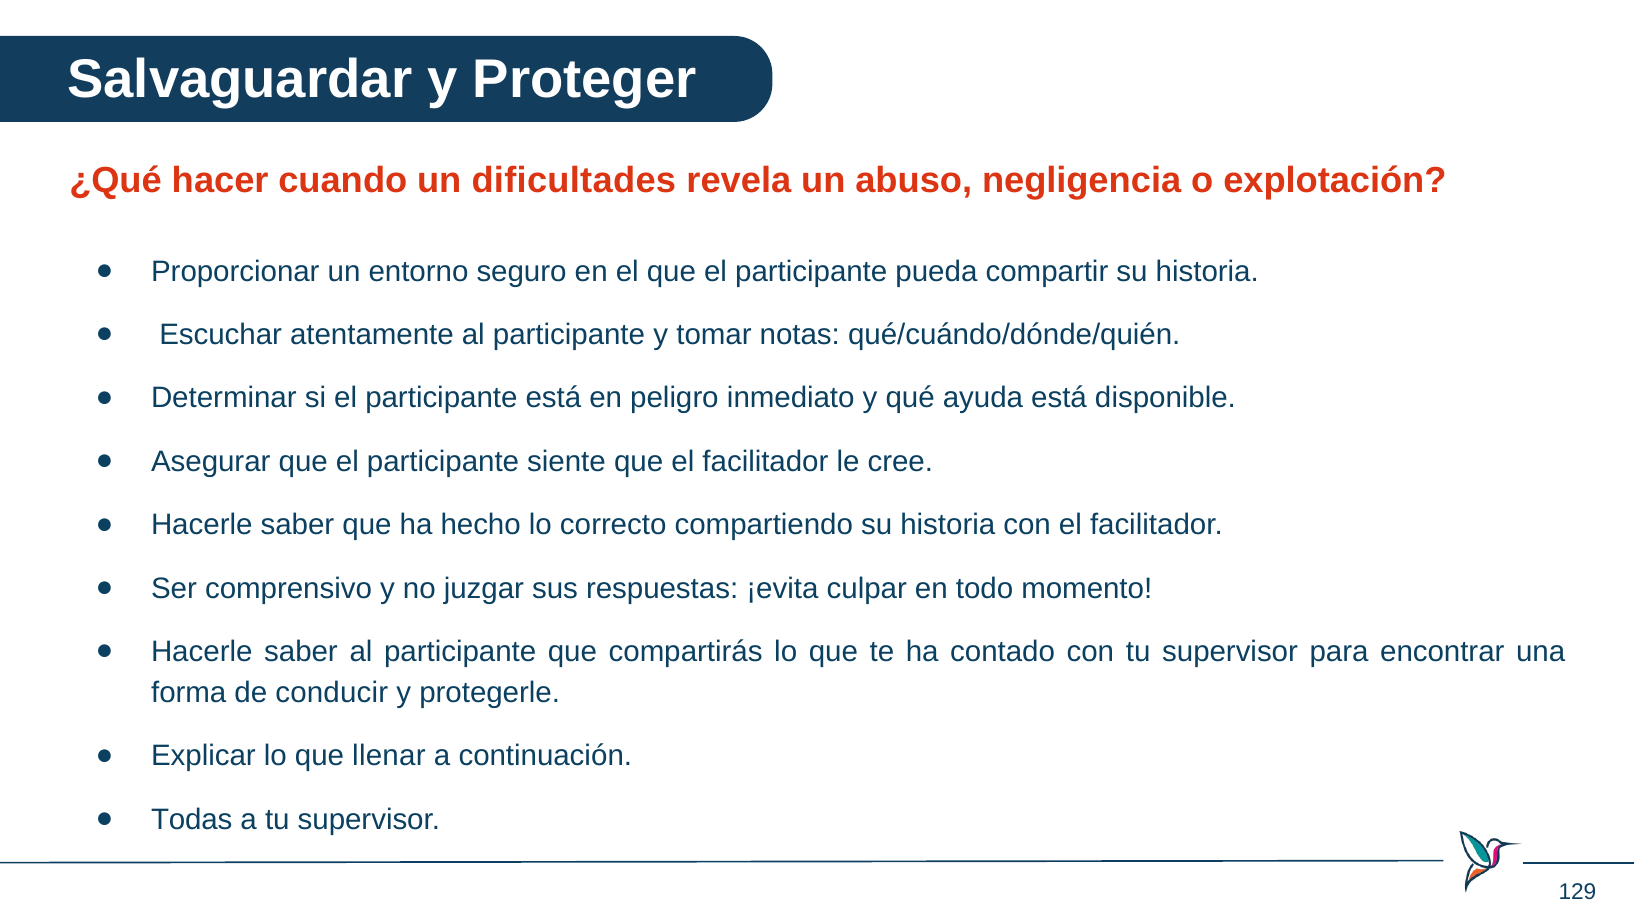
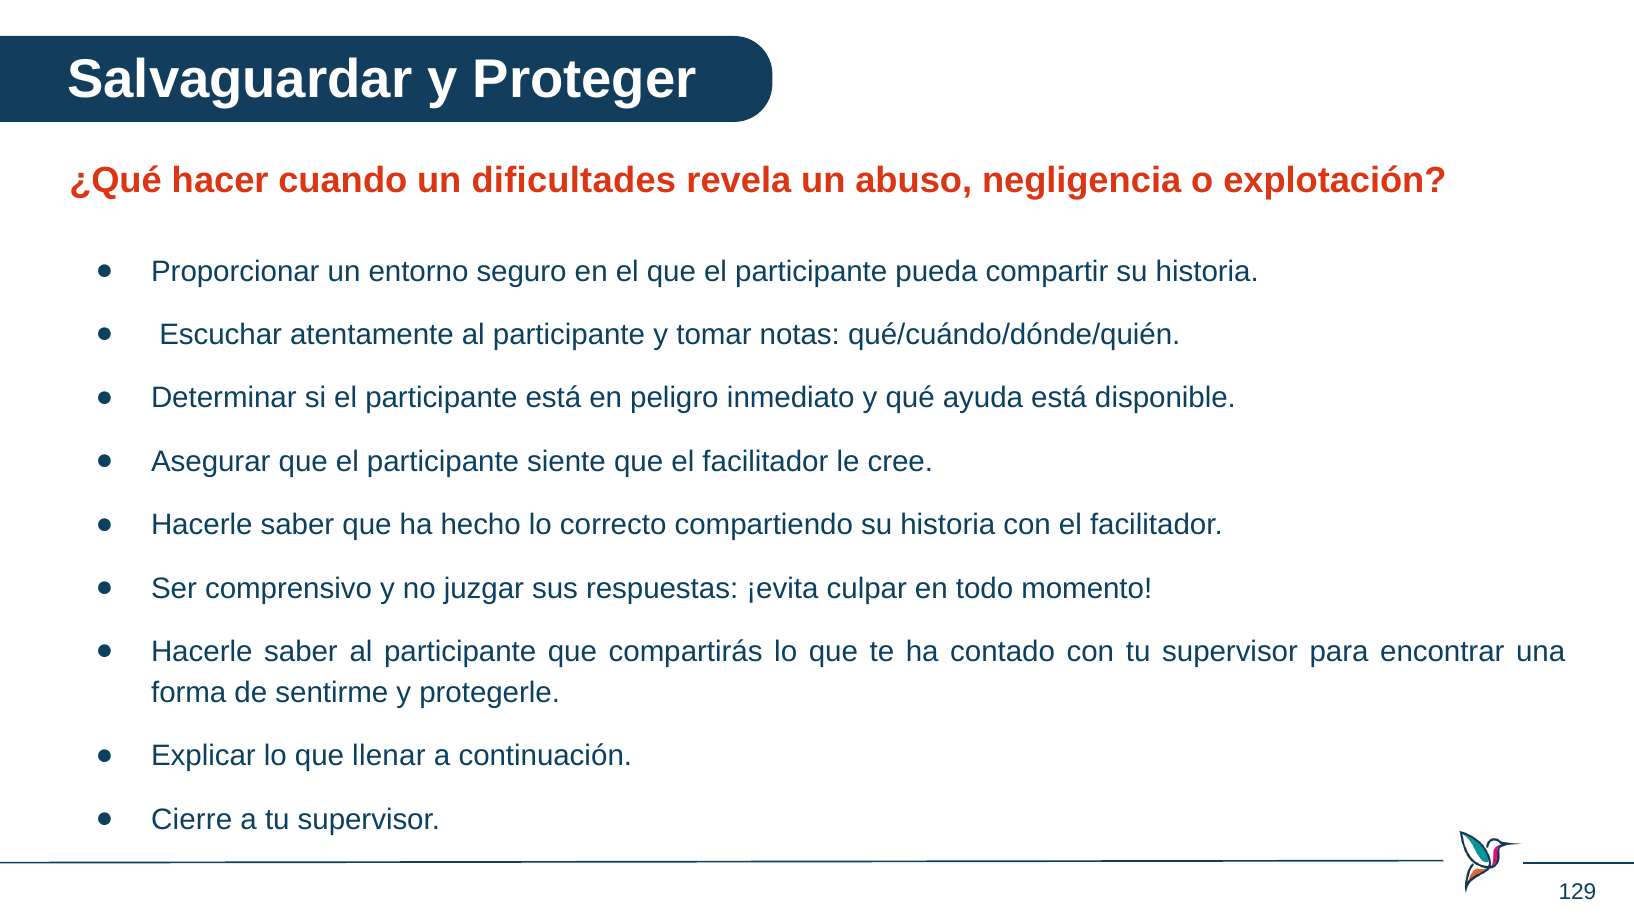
conducir: conducir -> sentirme
Todas: Todas -> Cierre
